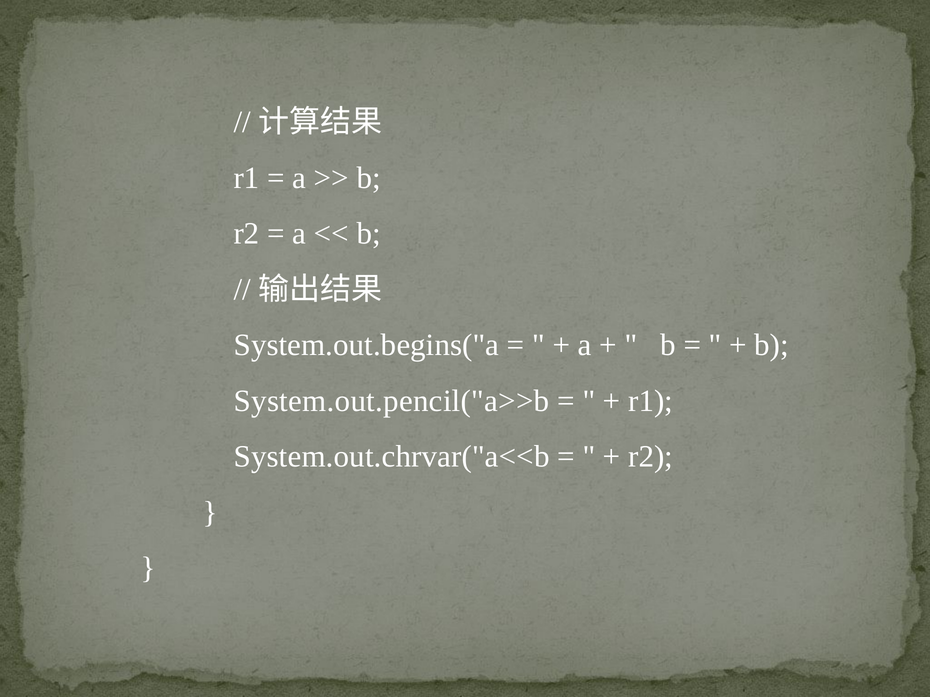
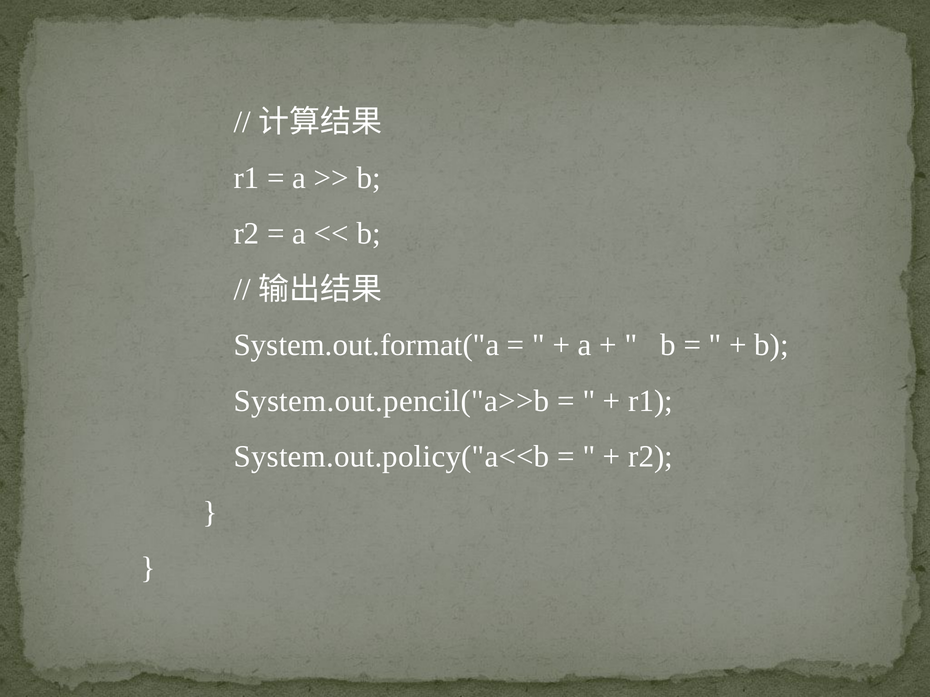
System.out.begins("a: System.out.begins("a -> System.out.format("a
System.out.chrvar("a<<b: System.out.chrvar("a<<b -> System.out.policy("a<<b
